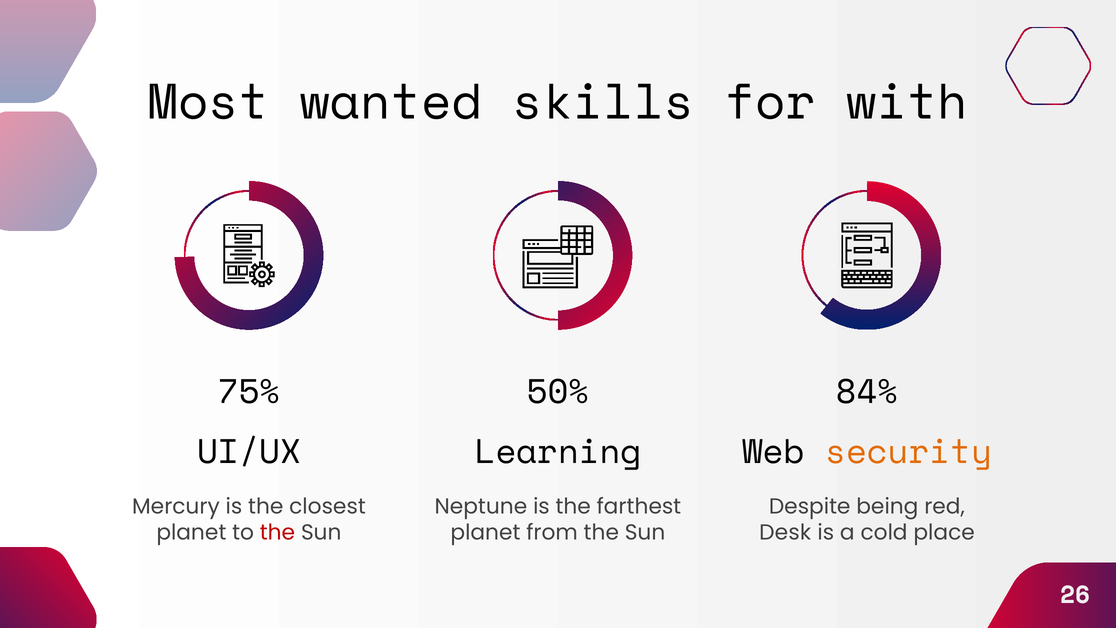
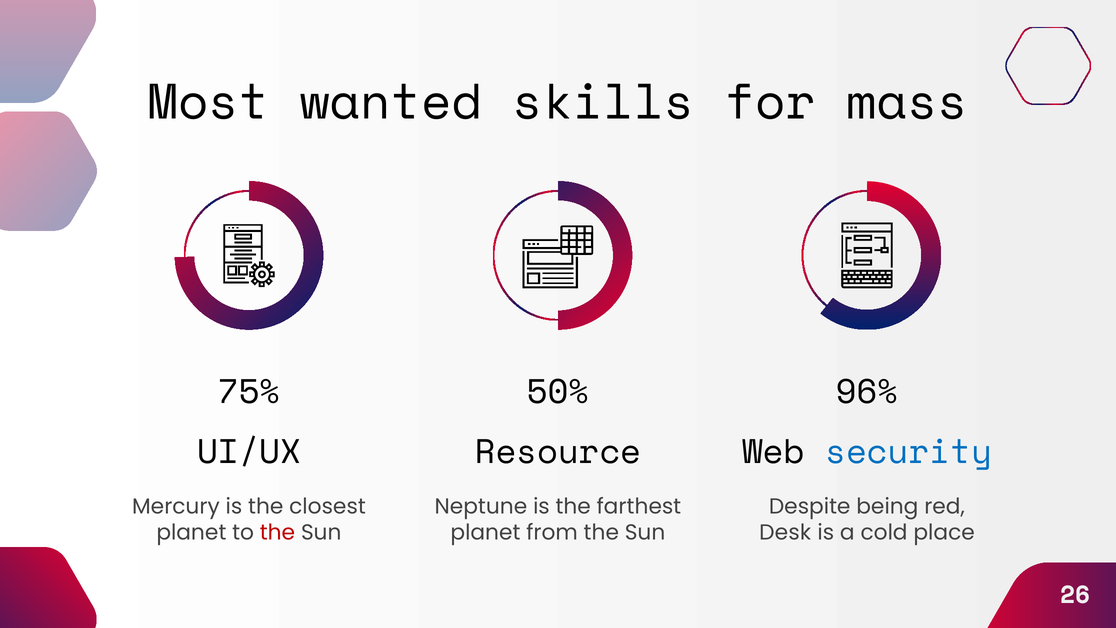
with: with -> mass
84%: 84% -> 96%
Learning: Learning -> Resource
security colour: orange -> blue
